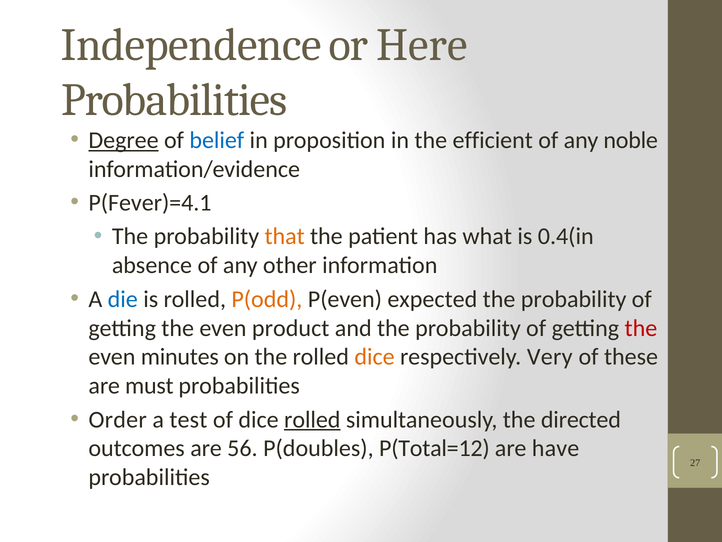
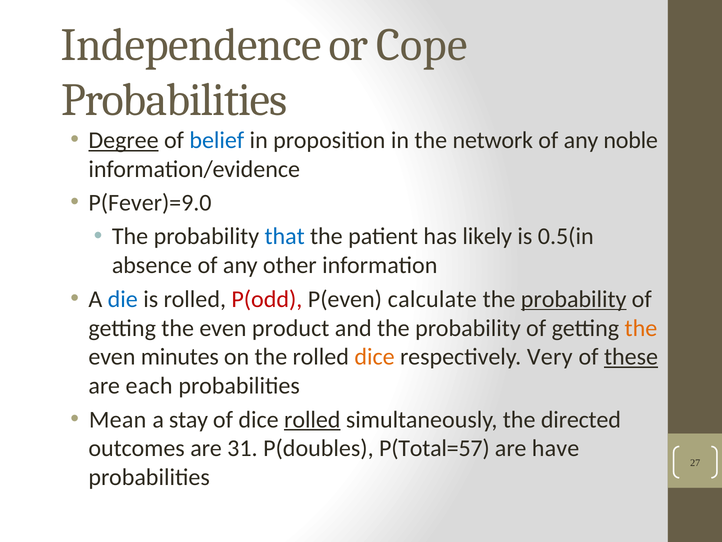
Here: Here -> Cope
efficient: efficient -> network
P(Fever)=4.1: P(Fever)=4.1 -> P(Fever)=9.0
that colour: orange -> blue
what: what -> likely
0.4(in: 0.4(in -> 0.5(in
P(odd colour: orange -> red
expected: expected -> calculate
probability at (574, 299) underline: none -> present
the at (641, 328) colour: red -> orange
these underline: none -> present
must: must -> each
Order: Order -> Mean
test: test -> stay
56: 56 -> 31
P(Total=12: P(Total=12 -> P(Total=57
